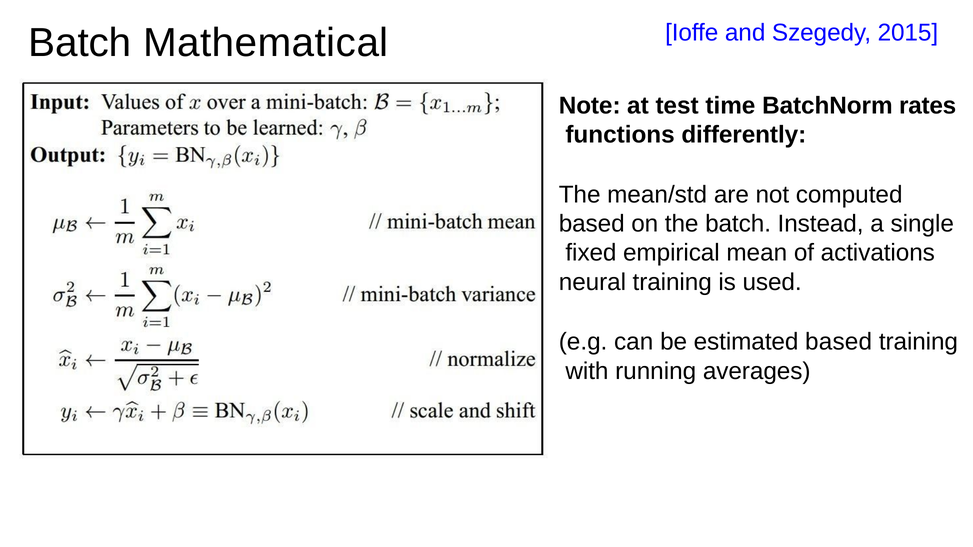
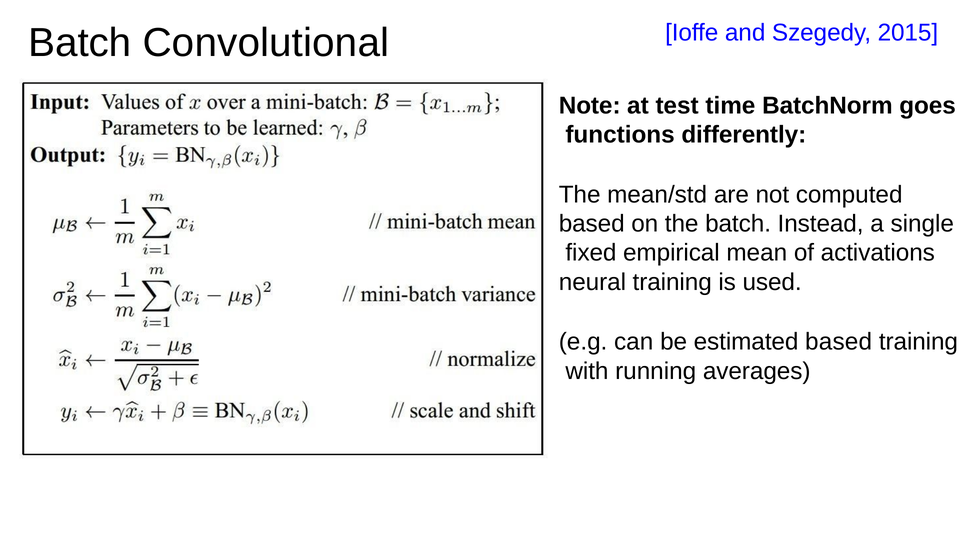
Mathematical: Mathematical -> Convolutional
rates: rates -> goes
